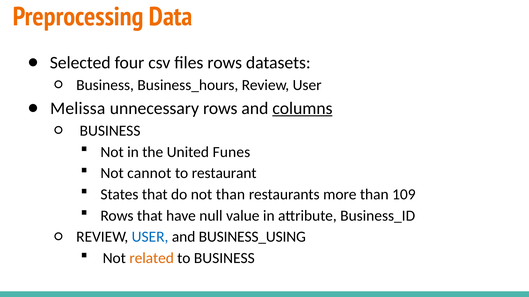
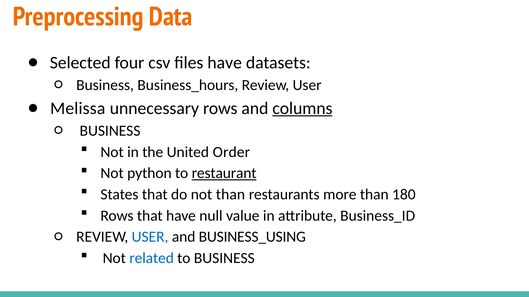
files rows: rows -> have
Funes: Funes -> Order
cannot: cannot -> python
restaurant underline: none -> present
109: 109 -> 180
related colour: orange -> blue
